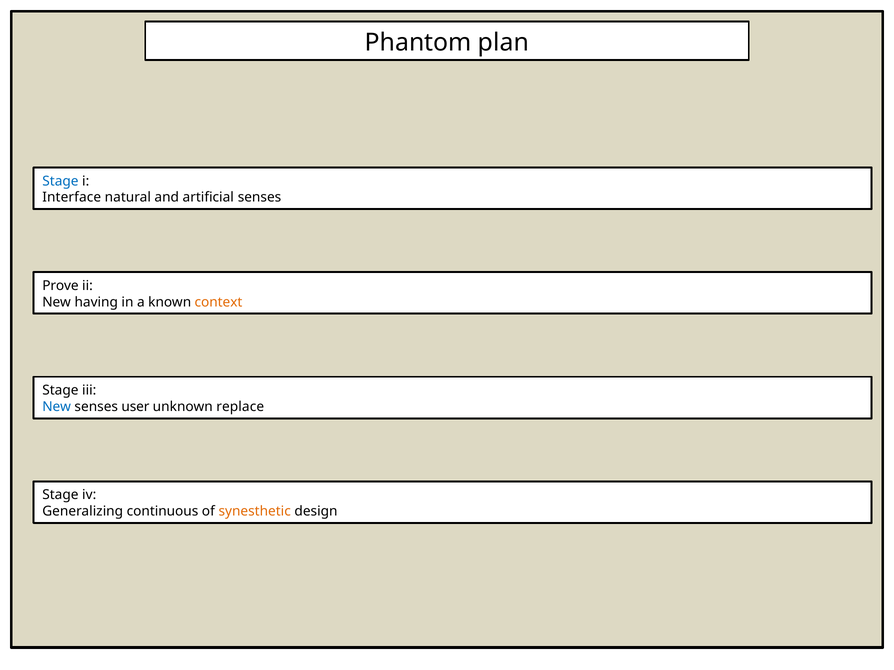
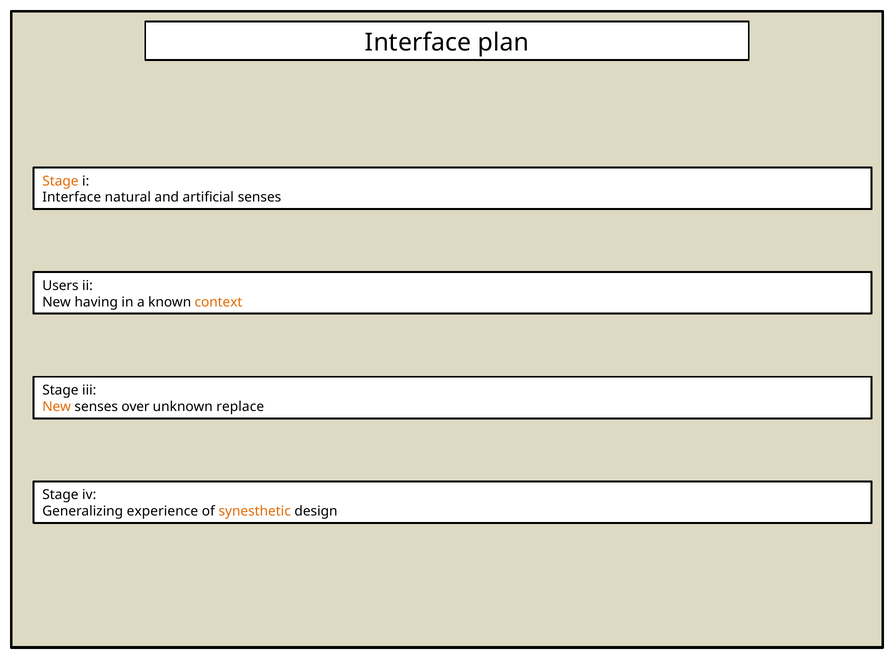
Phantom at (418, 43): Phantom -> Interface
Stage at (60, 181) colour: blue -> orange
Prove: Prove -> Users
New at (57, 407) colour: blue -> orange
user: user -> over
continuous: continuous -> experience
